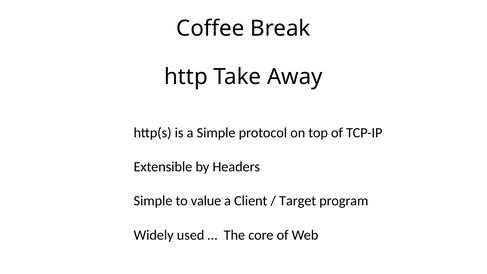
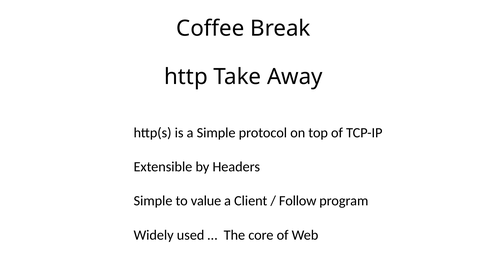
Target: Target -> Follow
